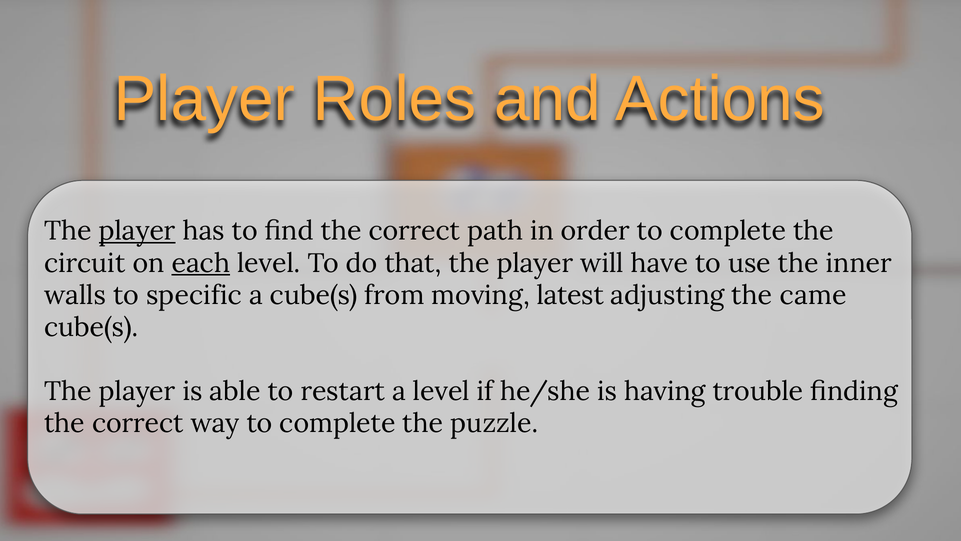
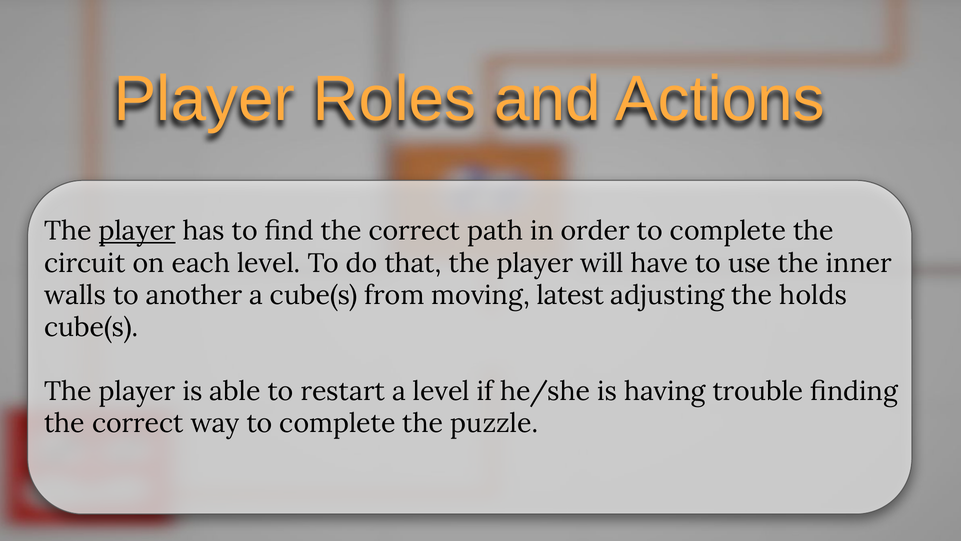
each underline: present -> none
specific: specific -> another
came: came -> holds
